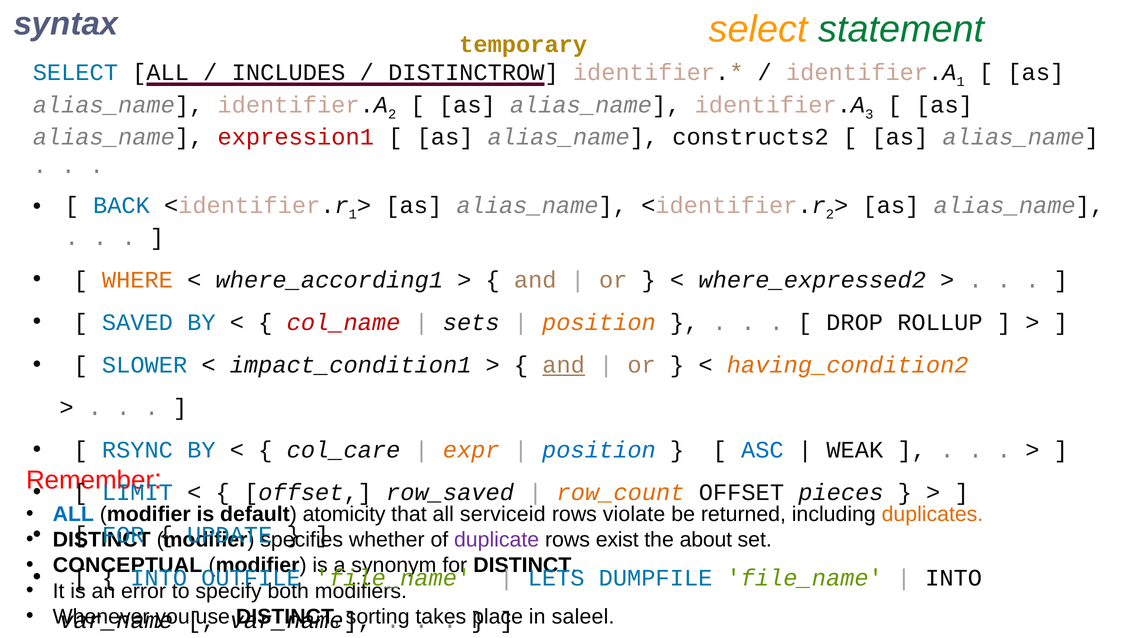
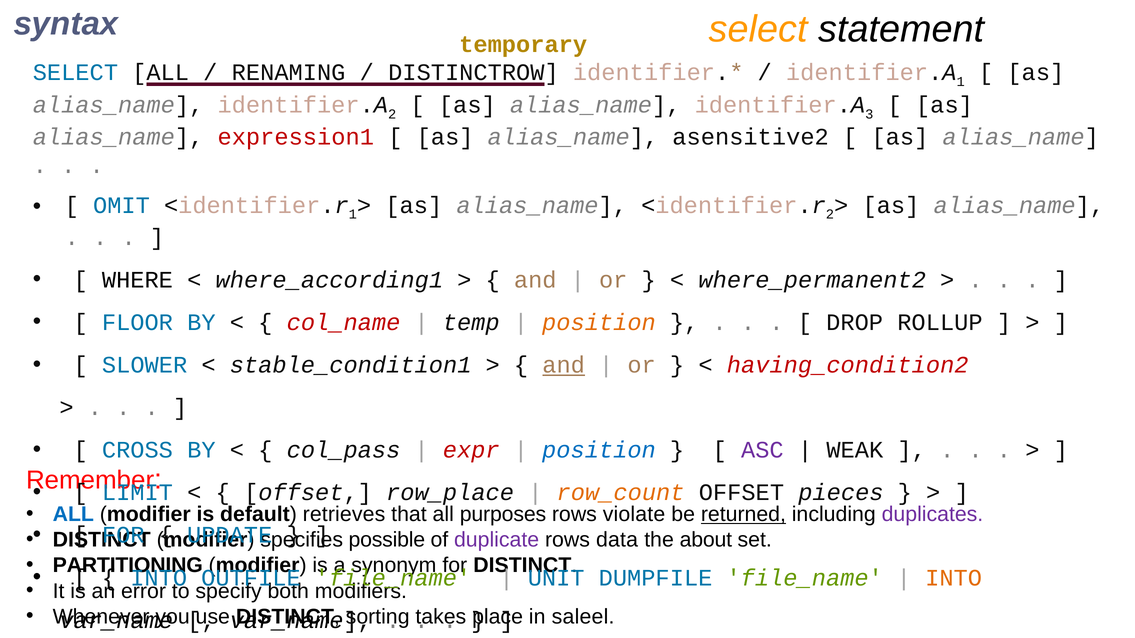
statement colour: green -> black
INCLUDES: INCLUDES -> RENAMING
constructs2: constructs2 -> asensitive2
BACK: BACK -> OMIT
WHERE colour: orange -> black
where_expressed2: where_expressed2 -> where_permanent2
SAVED: SAVED -> FLOOR
sets: sets -> temp
impact_condition1: impact_condition1 -> stable_condition1
having_condition2 colour: orange -> red
RSYNC: RSYNC -> CROSS
col_care: col_care -> col_pass
expr colour: orange -> red
ASC colour: blue -> purple
row_saved: row_saved -> row_place
atomicity: atomicity -> retrieves
serviceid: serviceid -> purposes
returned underline: none -> present
duplicates colour: orange -> purple
whether: whether -> possible
exist: exist -> data
CONCEPTUAL: CONCEPTUAL -> PARTITIONING
LETS: LETS -> UNIT
INTO at (954, 578) colour: black -> orange
